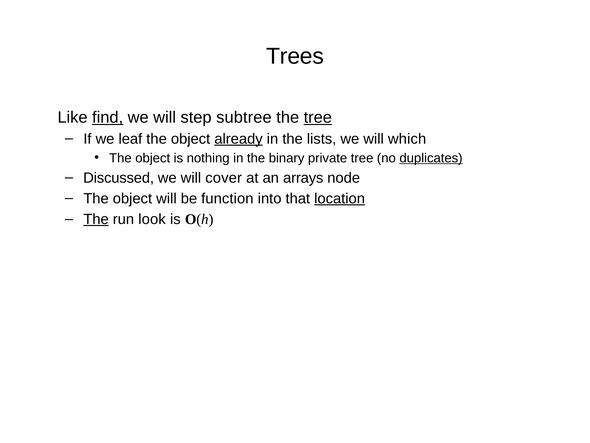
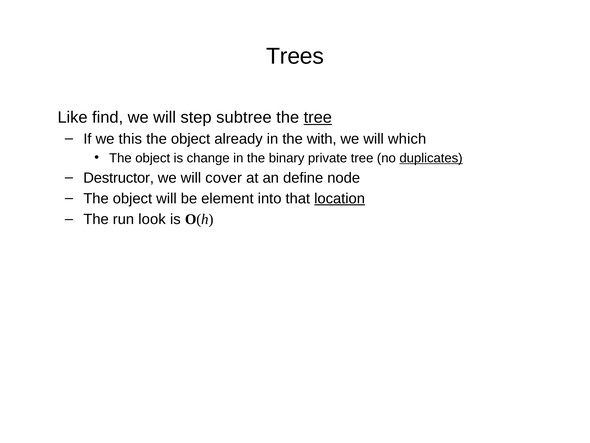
find underline: present -> none
leaf: leaf -> this
already underline: present -> none
lists: lists -> with
nothing: nothing -> change
Discussed: Discussed -> Destructor
arrays: arrays -> define
function: function -> element
The at (96, 219) underline: present -> none
